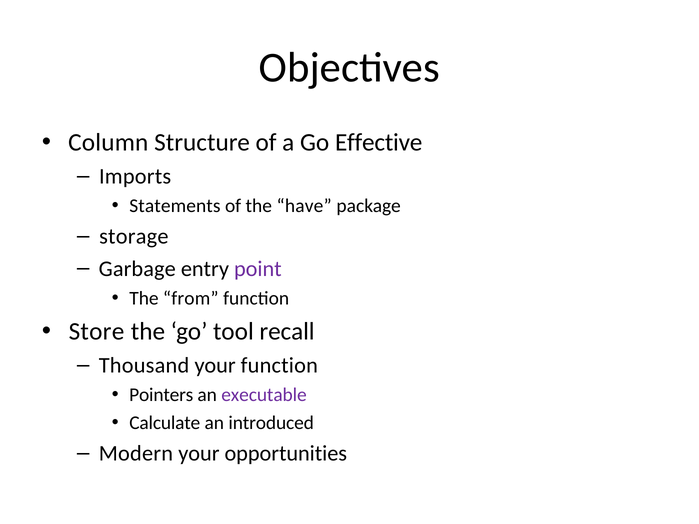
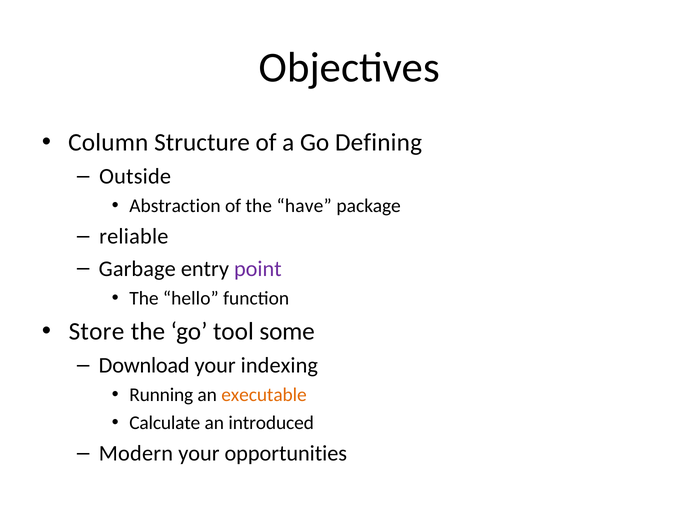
Effective: Effective -> Defining
Imports: Imports -> Outside
Statements: Statements -> Abstraction
storage: storage -> reliable
from: from -> hello
recall: recall -> some
Thousand: Thousand -> Download
your function: function -> indexing
Pointers: Pointers -> Running
executable colour: purple -> orange
